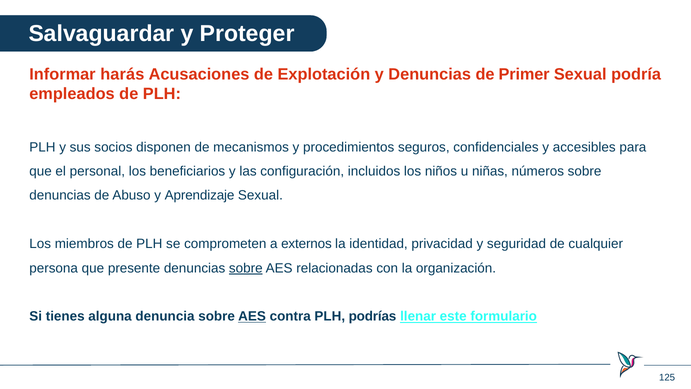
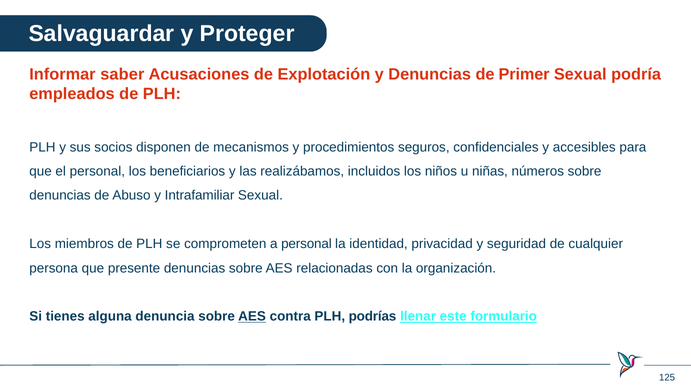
harás: harás -> saber
configuración: configuración -> realizábamos
Aprendizaje: Aprendizaje -> Intrafamiliar
a externos: externos -> personal
sobre at (246, 268) underline: present -> none
